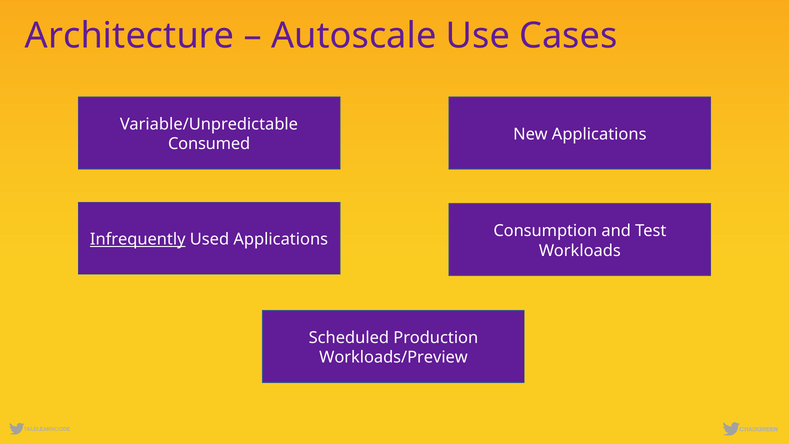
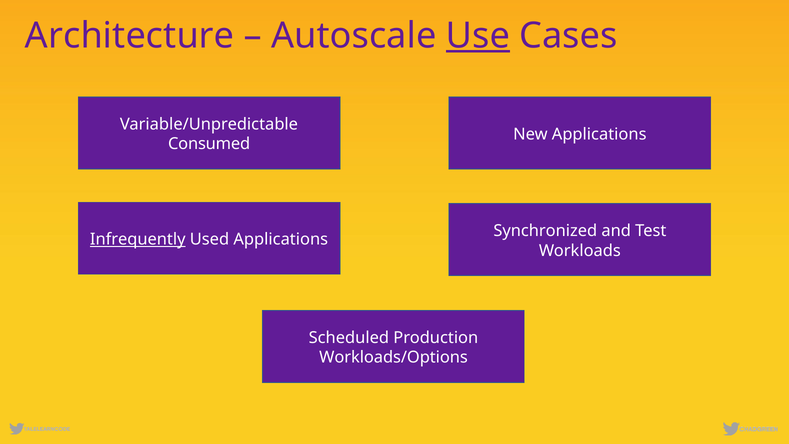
Use underline: none -> present
Consumption: Consumption -> Synchronized
Workloads/Preview: Workloads/Preview -> Workloads/Options
